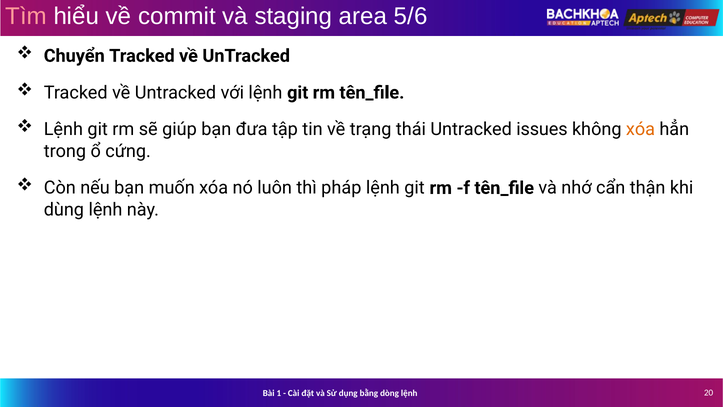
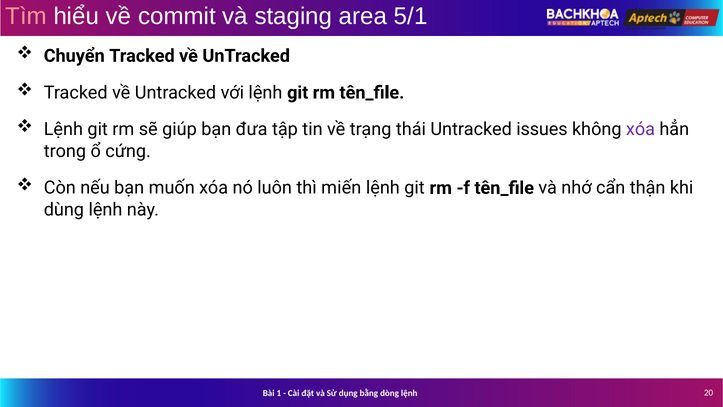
5/6: 5/6 -> 5/1
xóa at (640, 129) colour: orange -> purple
pháp: pháp -> miến
